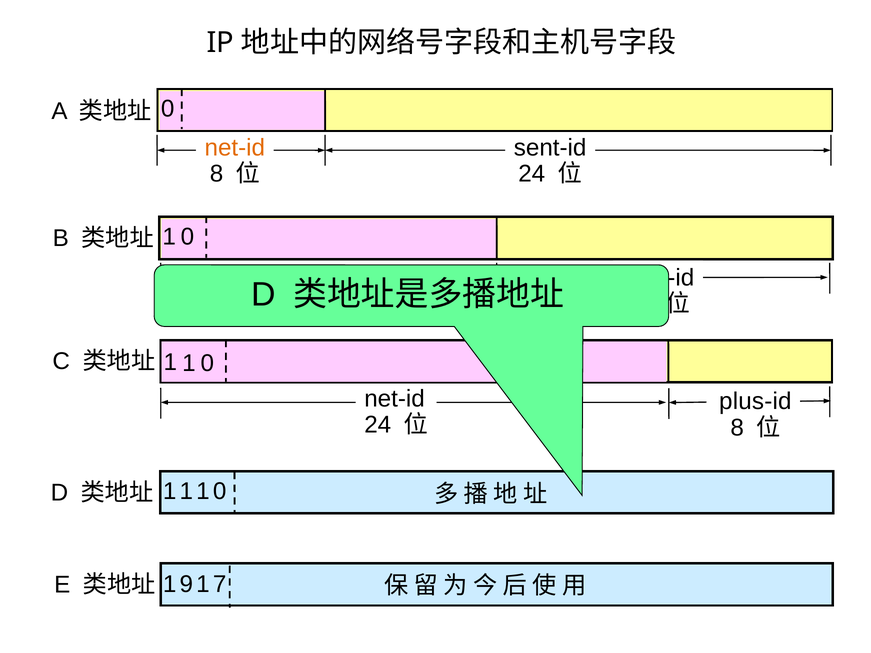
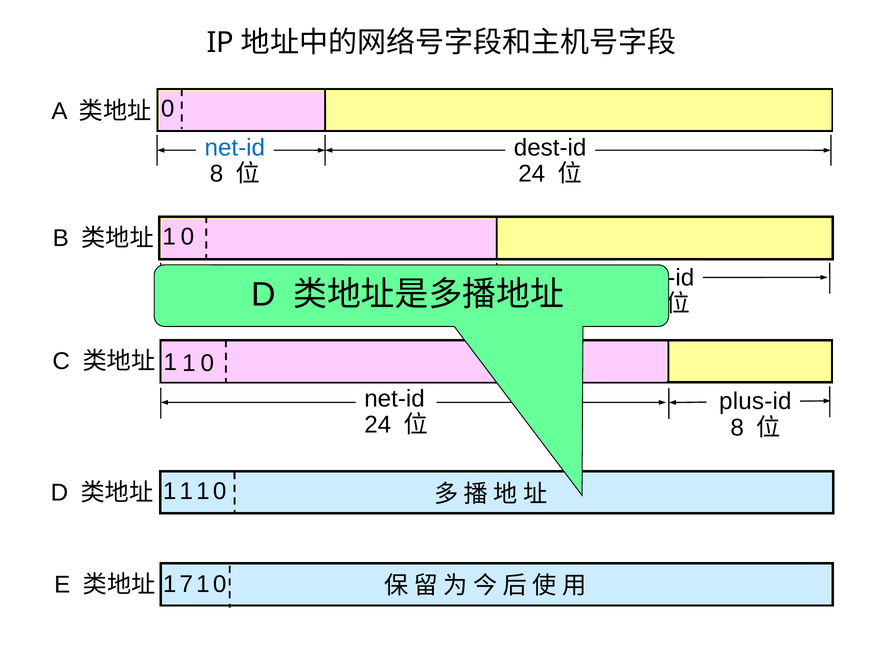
net-id at (235, 148) colour: orange -> blue
sent-id: sent-id -> dest-id
9: 9 -> 7
7 at (220, 584): 7 -> 0
